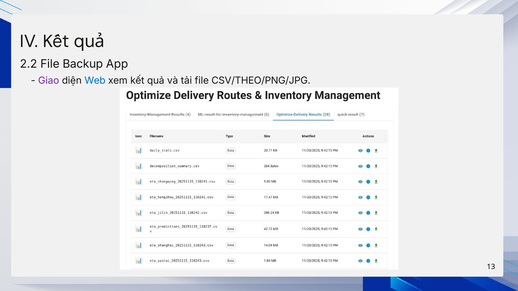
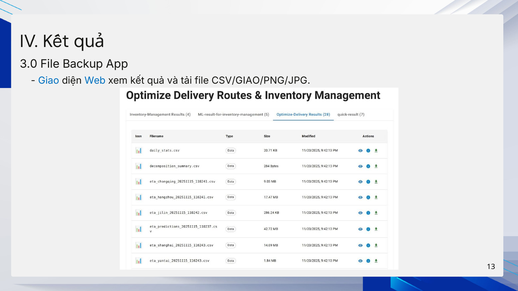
2.2: 2.2 -> 3.0
Giao colour: purple -> blue
CSV/THEO/PNG/JPG: CSV/THEO/PNG/JPG -> CSV/GIAO/PNG/JPG
